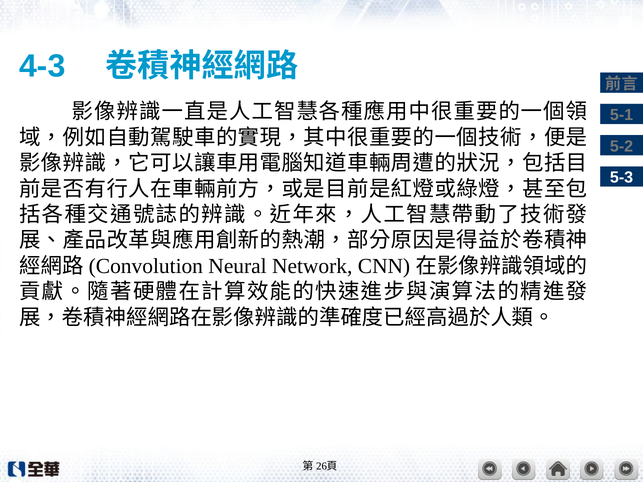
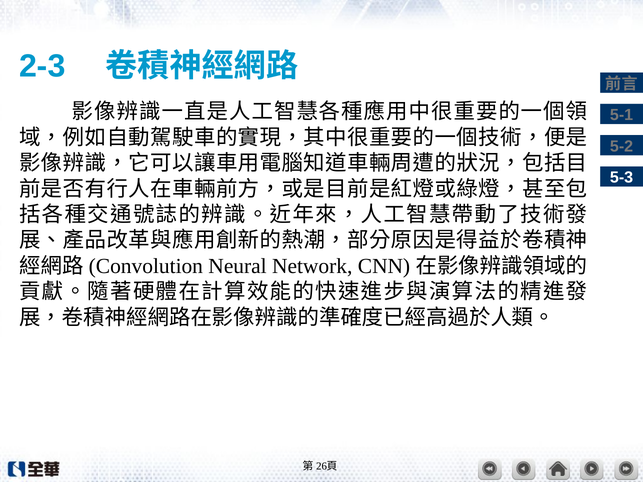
4-3: 4-3 -> 2-3
